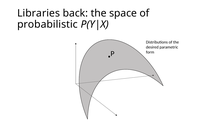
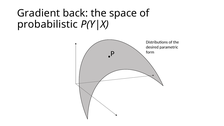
Libraries: Libraries -> Gradient
